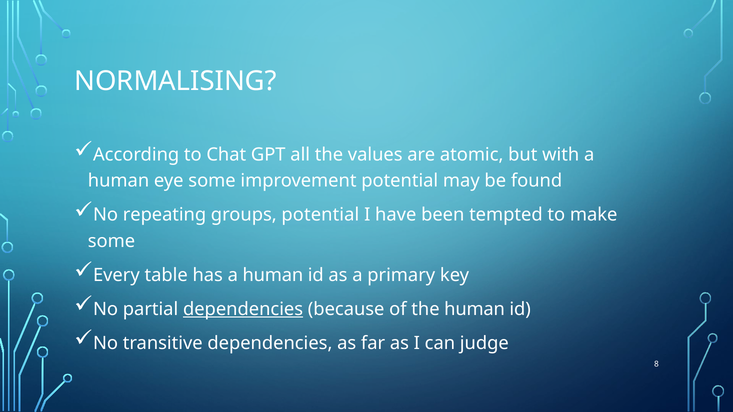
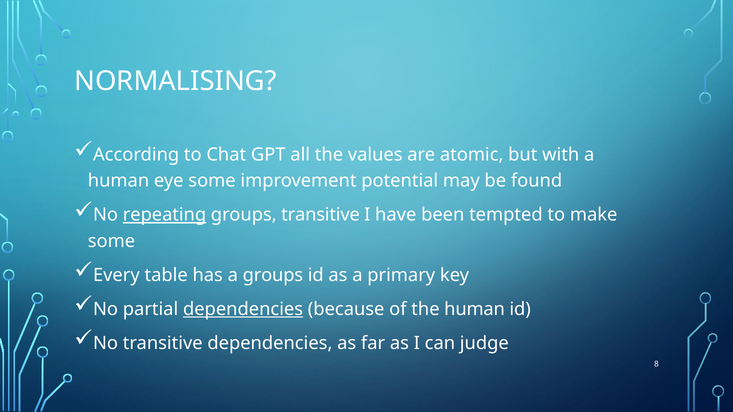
repeating underline: none -> present
groups potential: potential -> transitive
has a human: human -> groups
